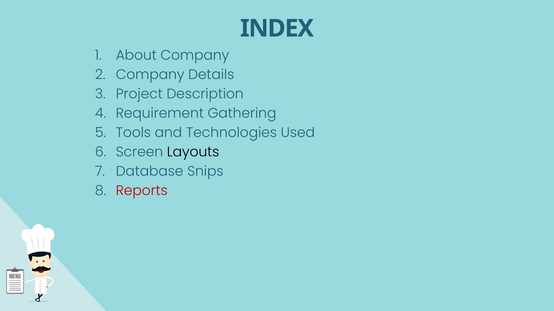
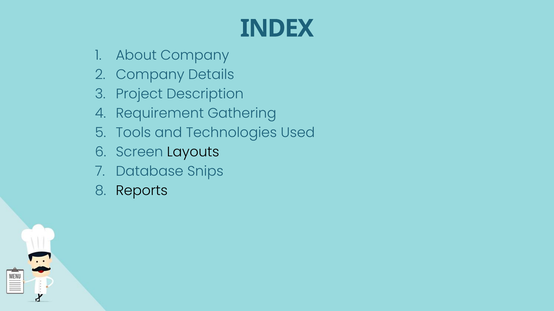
Reports colour: red -> black
